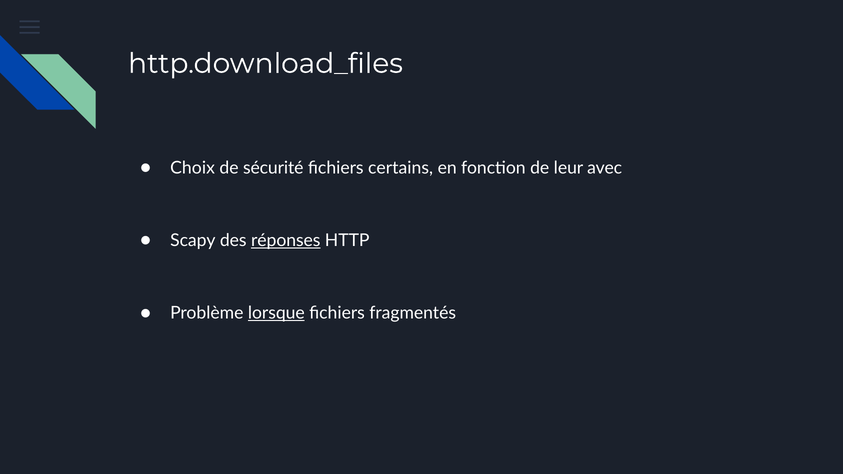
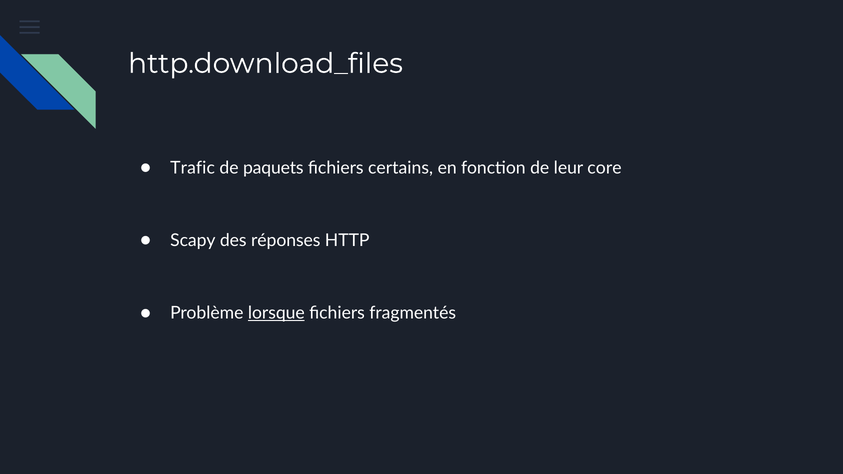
Choix: Choix -> Trafic
sécurité: sécurité -> paquets
avec: avec -> core
réponses underline: present -> none
